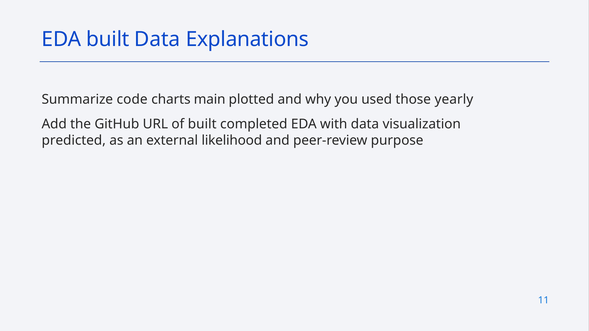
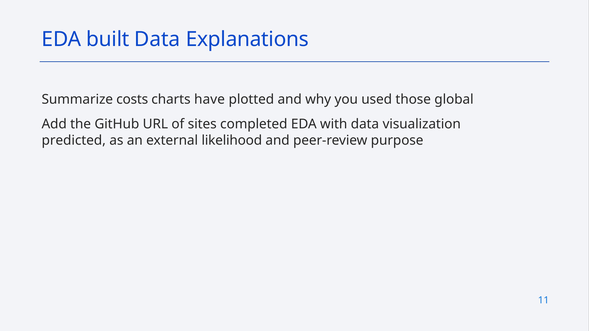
code: code -> costs
main: main -> have
yearly: yearly -> global
of built: built -> sites
